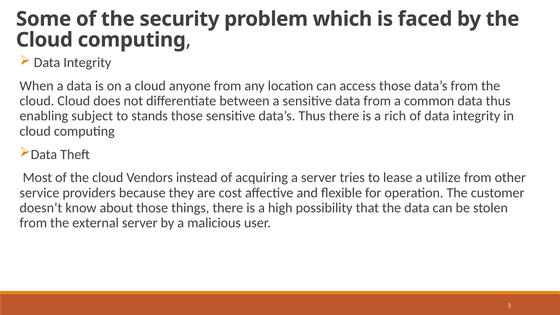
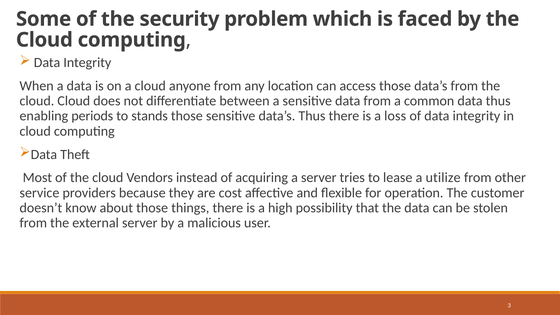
subject: subject -> periods
rich: rich -> loss
